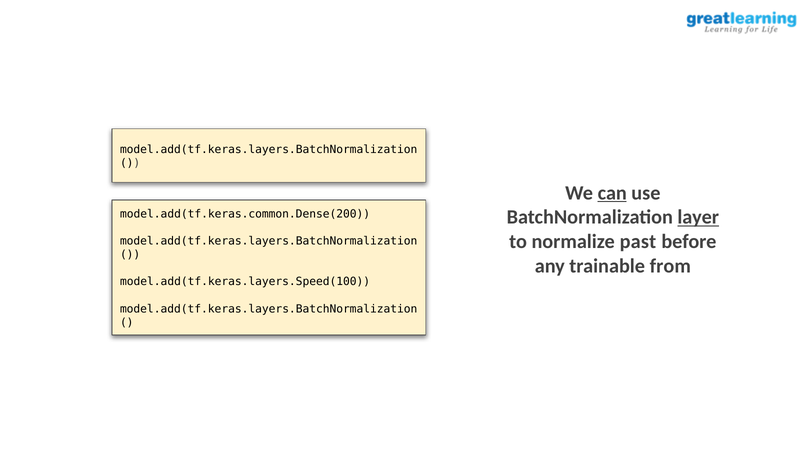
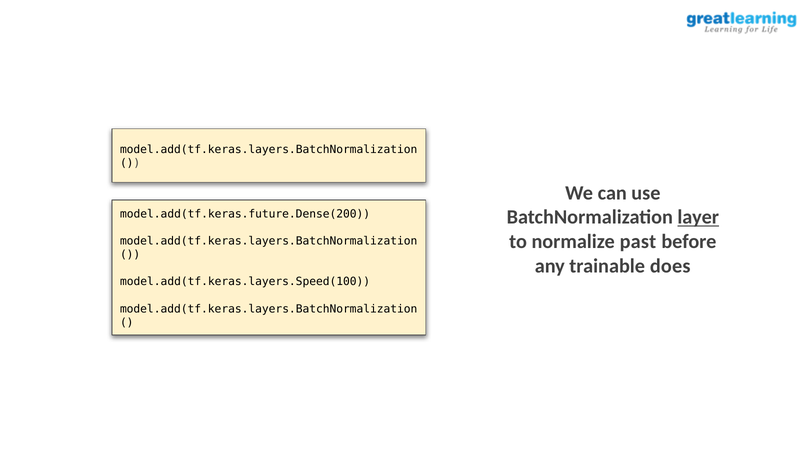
can underline: present -> none
model.add(tf.keras.common.Dense(200: model.add(tf.keras.common.Dense(200 -> model.add(tf.keras.future.Dense(200
from: from -> does
